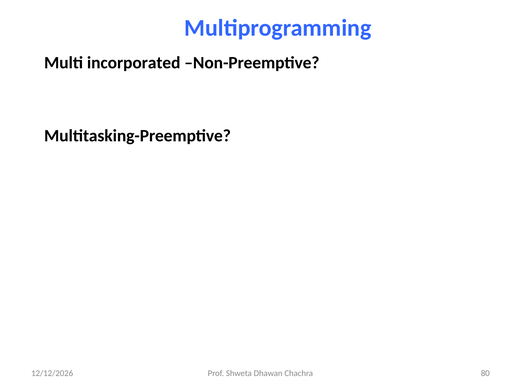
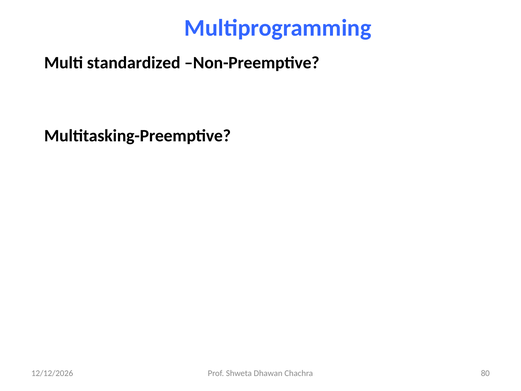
incorporated: incorporated -> standardized
